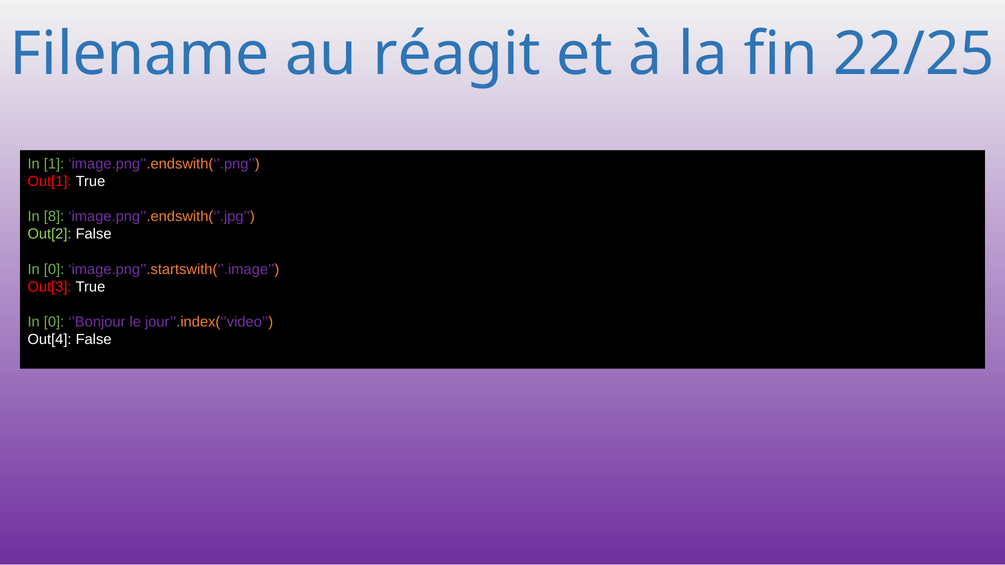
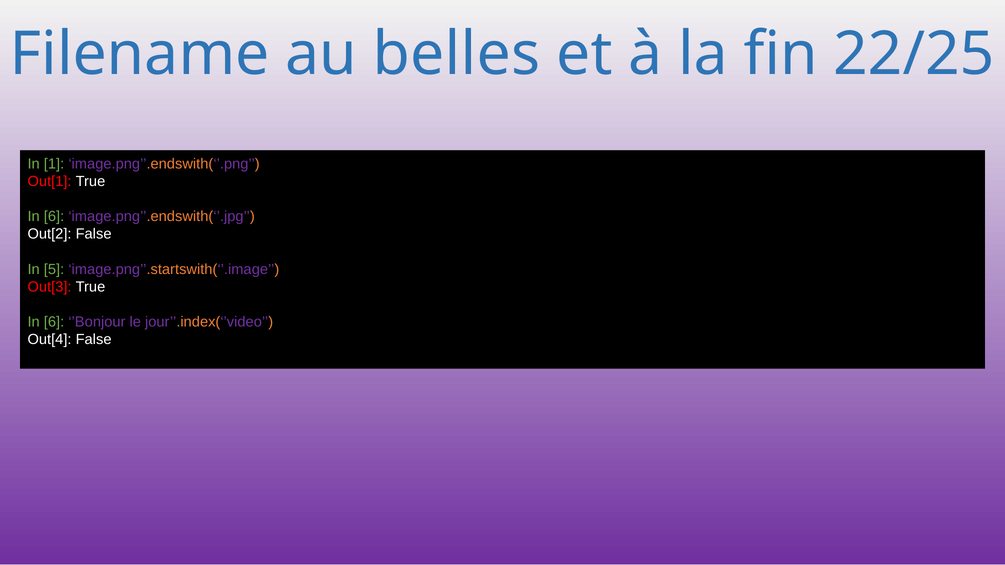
réagit: réagit -> belles
8 at (54, 217): 8 -> 6
Out[2 colour: light green -> white
0 at (54, 269): 0 -> 5
0 at (54, 322): 0 -> 6
